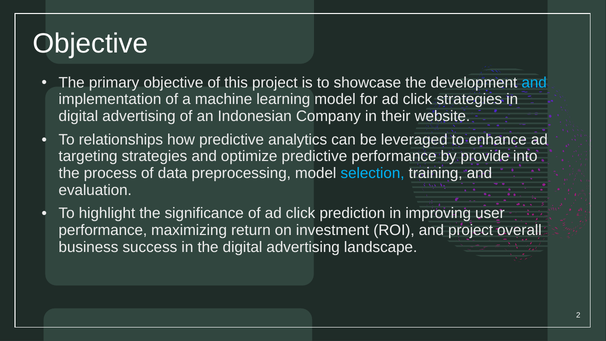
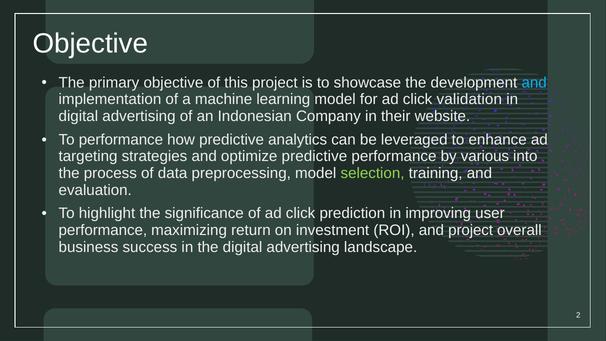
click strategies: strategies -> validation
To relationships: relationships -> performance
provide: provide -> various
selection colour: light blue -> light green
